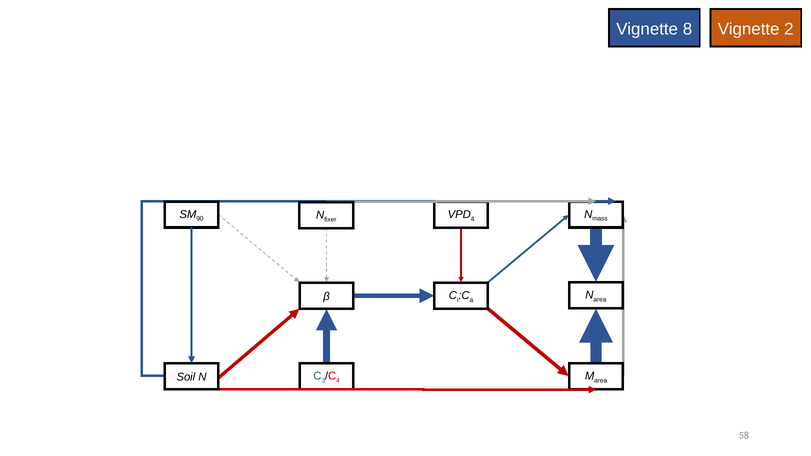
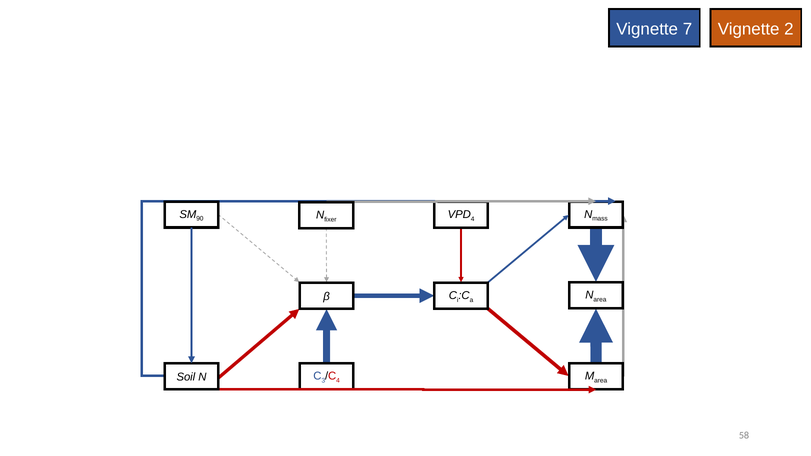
8: 8 -> 7
